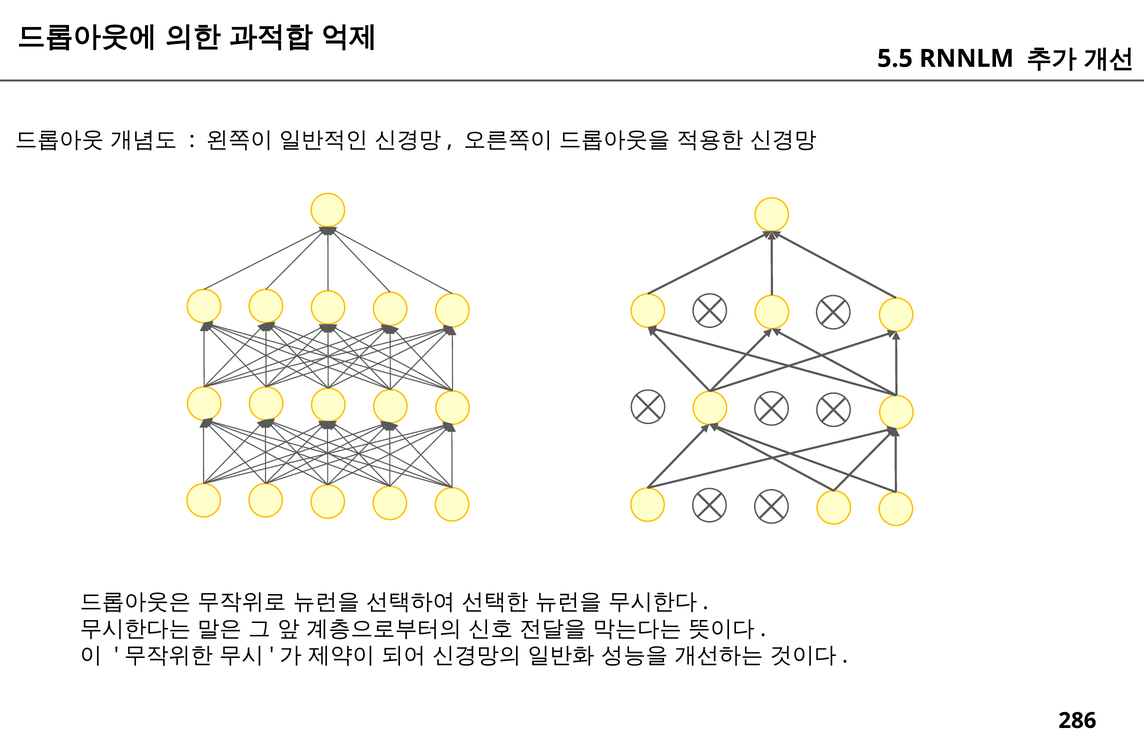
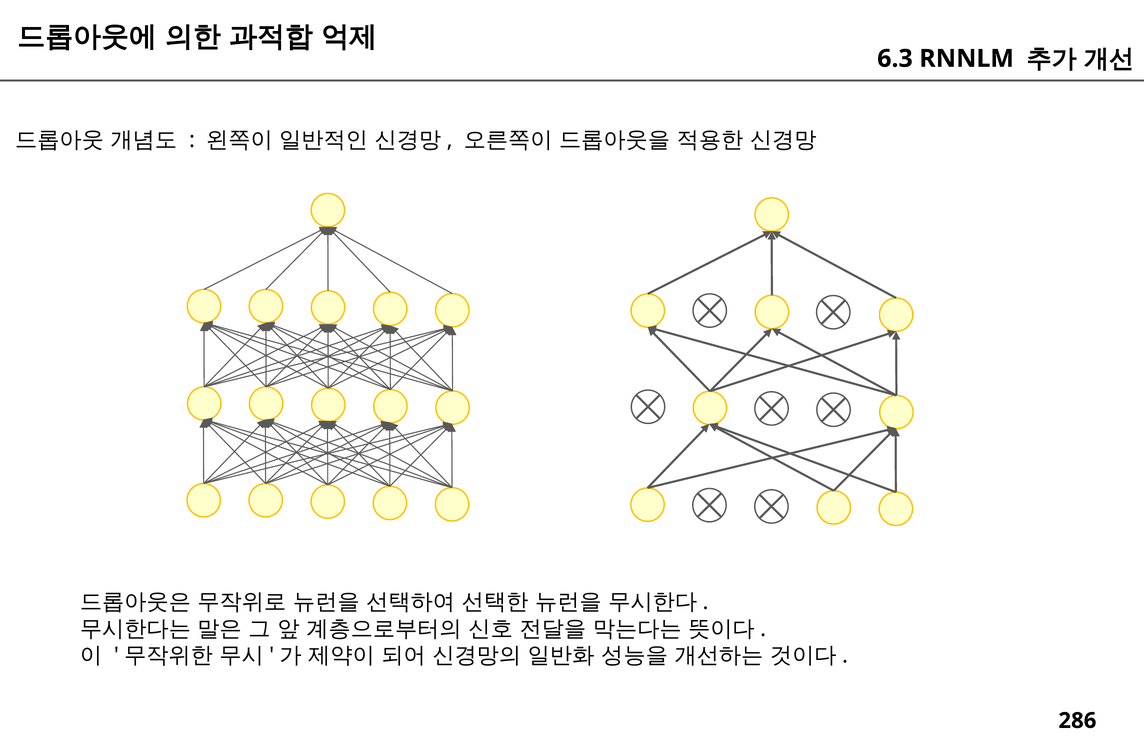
5.5: 5.5 -> 6.3
